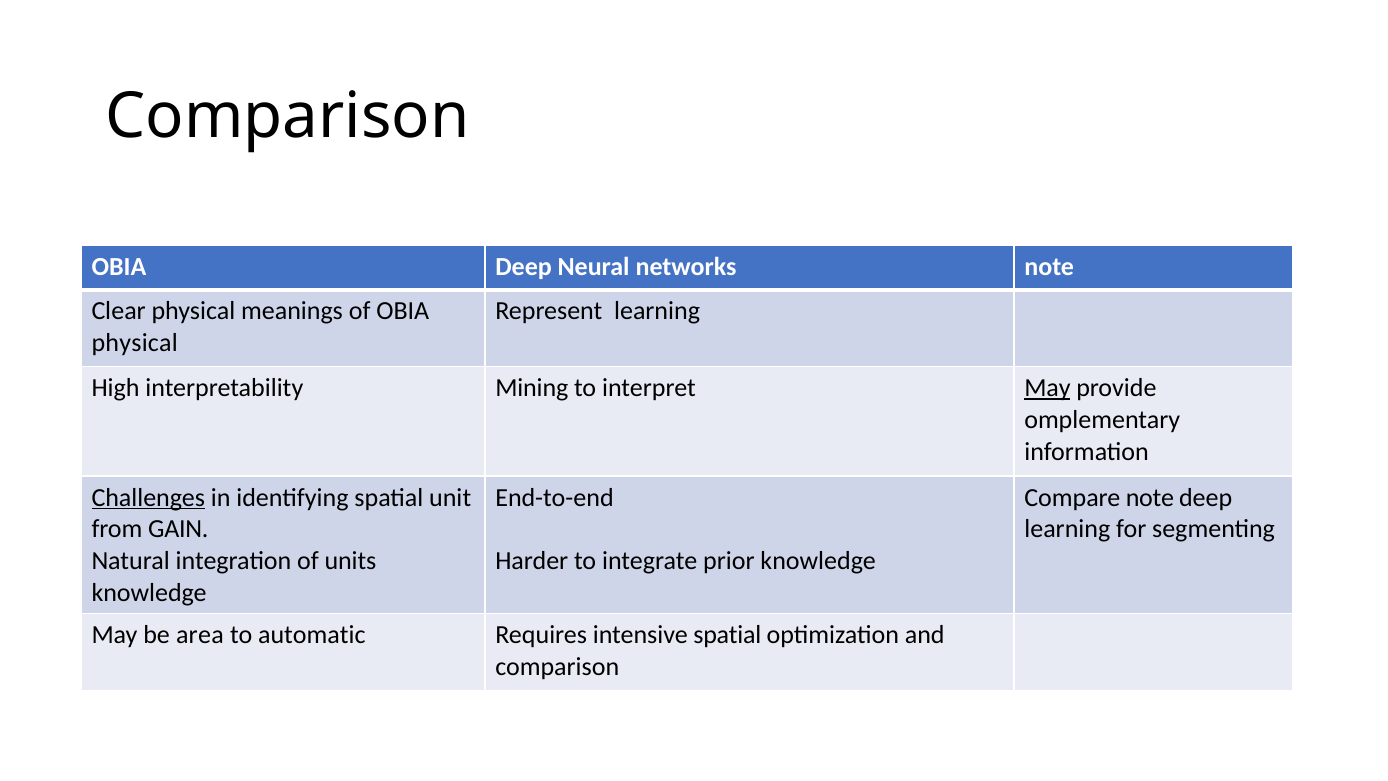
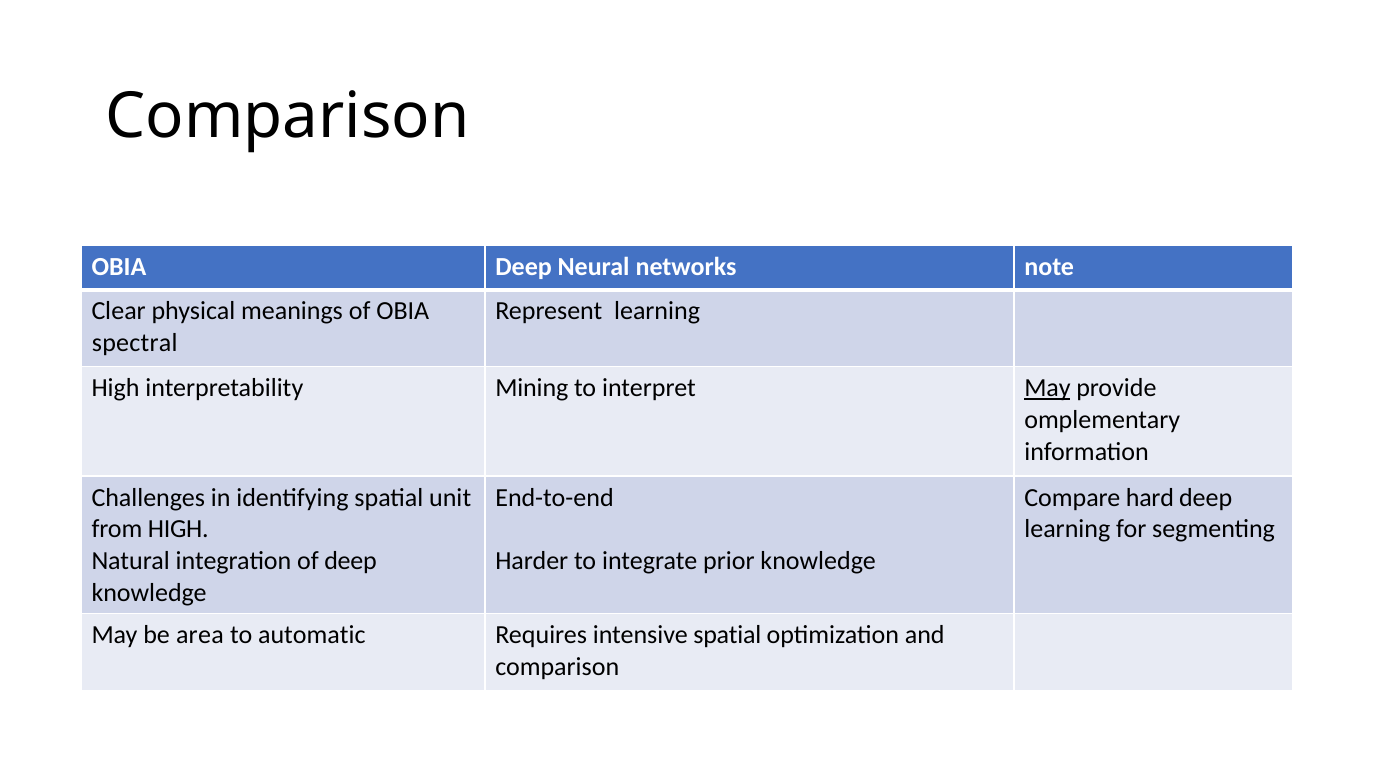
physical at (135, 343): physical -> spectral
Challenges underline: present -> none
Compare note: note -> hard
from GAIN: GAIN -> HIGH
of units: units -> deep
